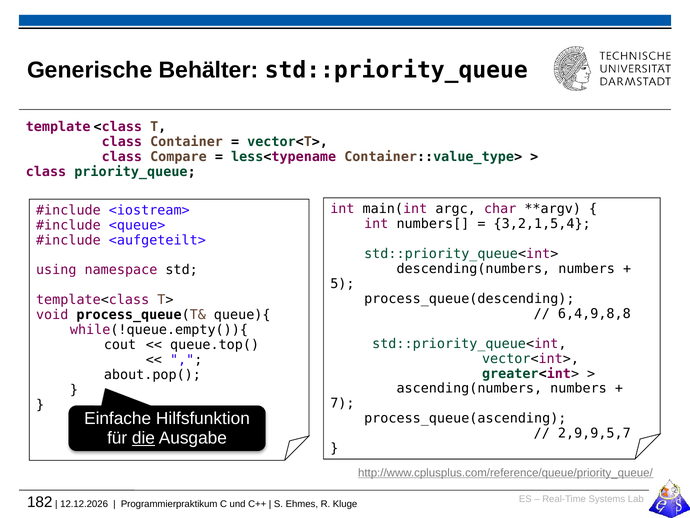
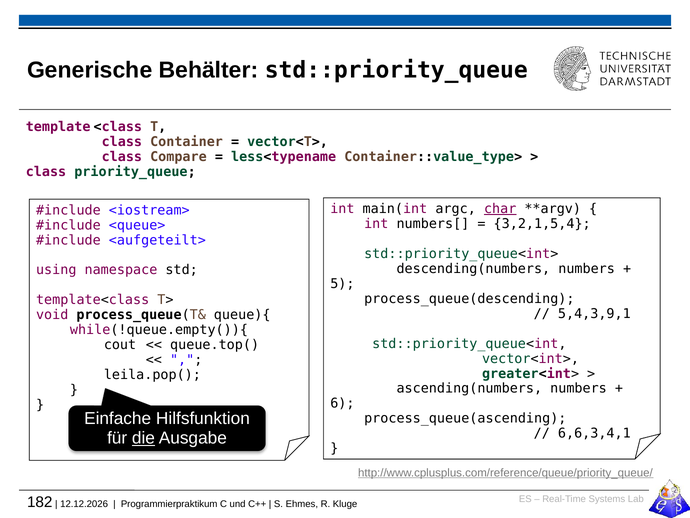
char underline: none -> present
6,4,9,8,8: 6,4,9,8,8 -> 5,4,3,9,1
about.pop(: about.pop( -> leila.pop(
7: 7 -> 6
2,9,9,5,7: 2,9,9,5,7 -> 6,6,3,4,1
